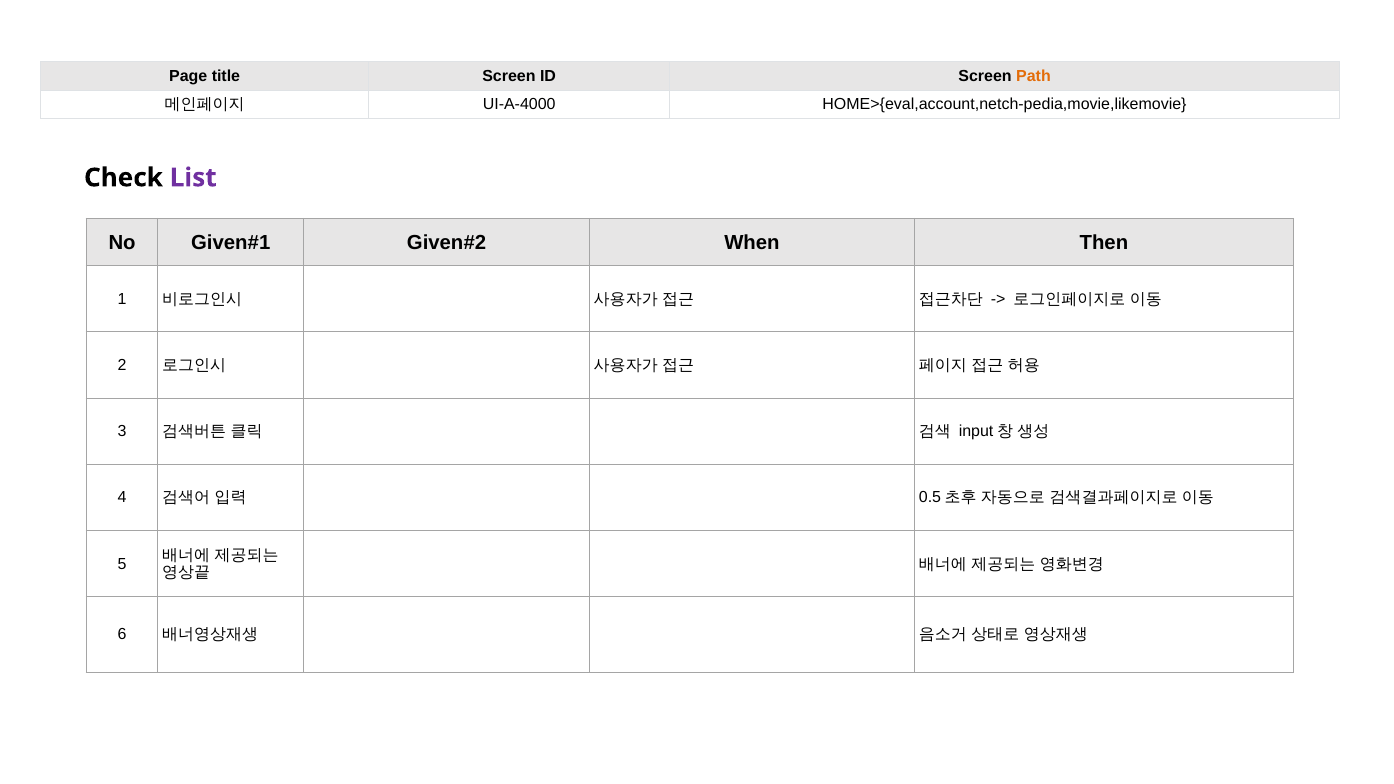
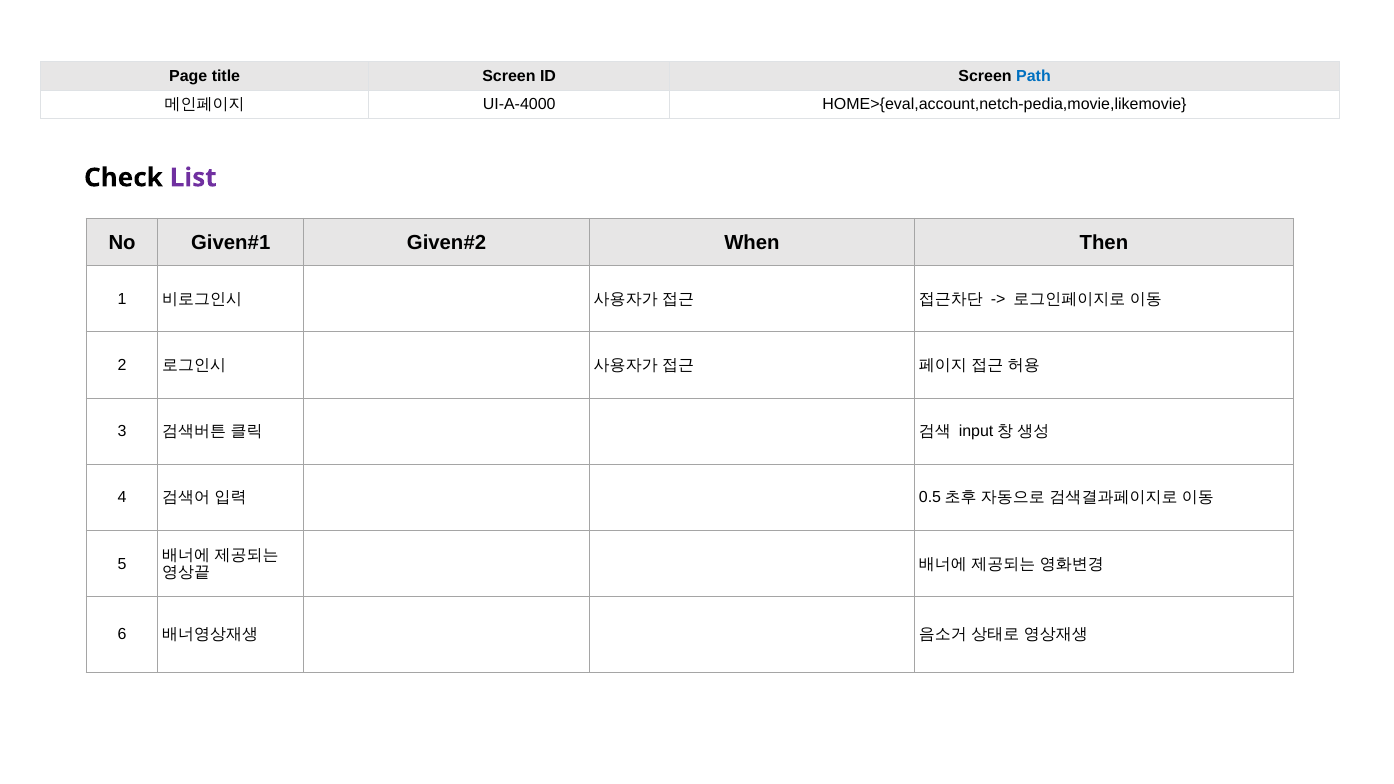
Path colour: orange -> blue
